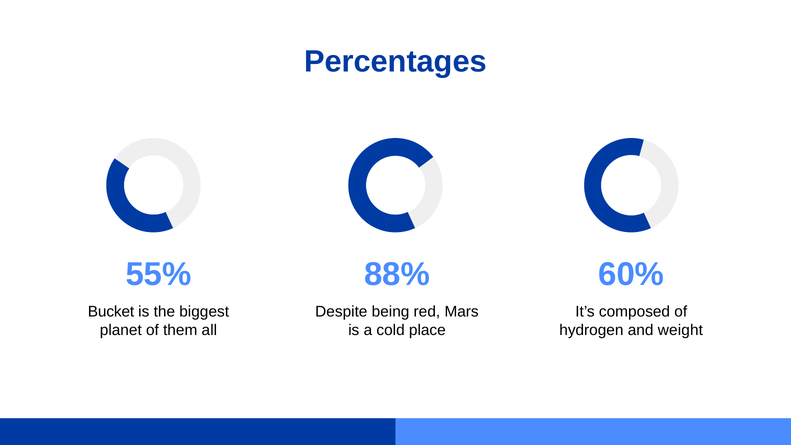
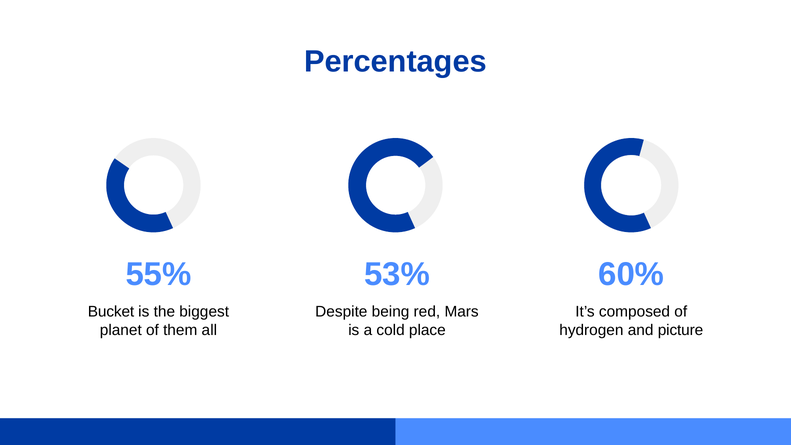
88%: 88% -> 53%
weight: weight -> picture
